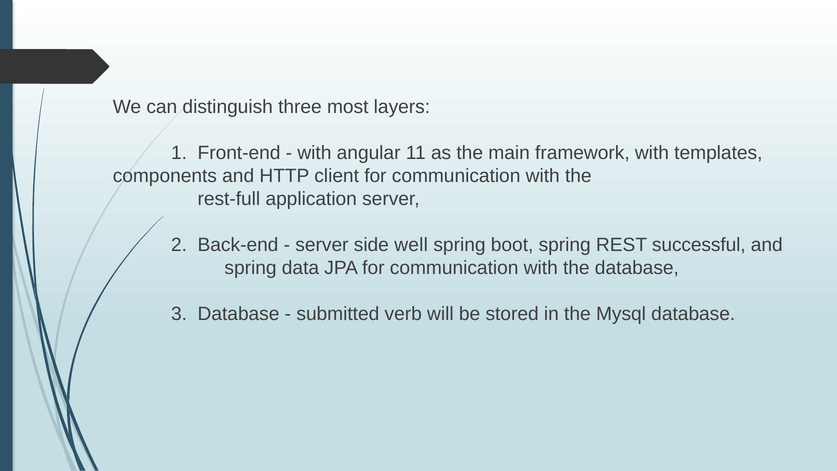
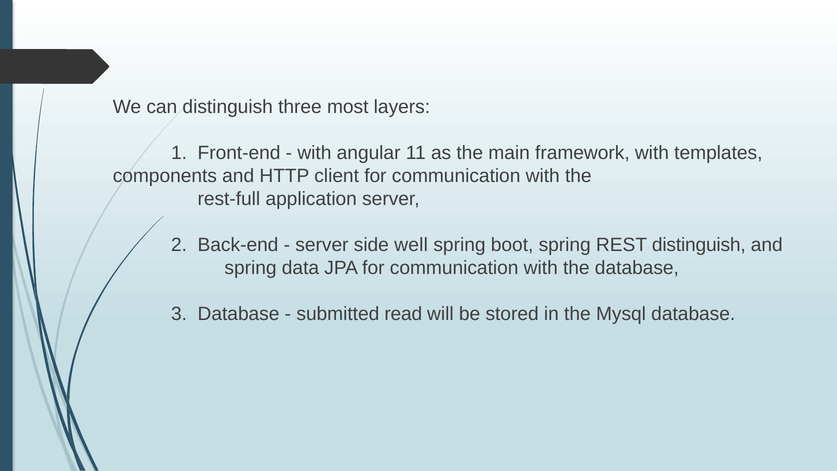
REST successful: successful -> distinguish
verb: verb -> read
